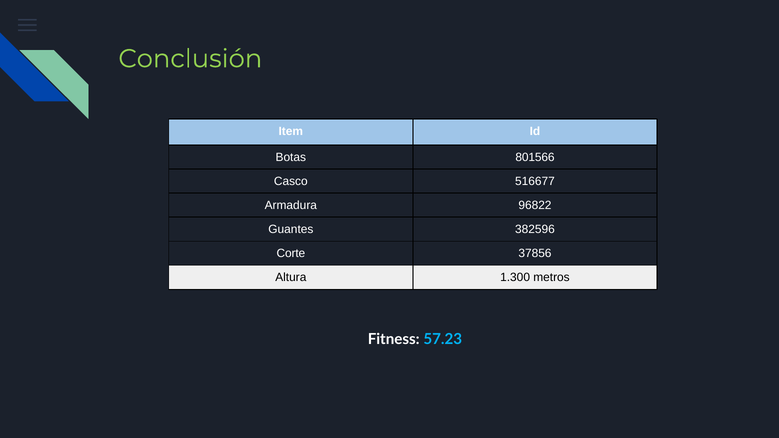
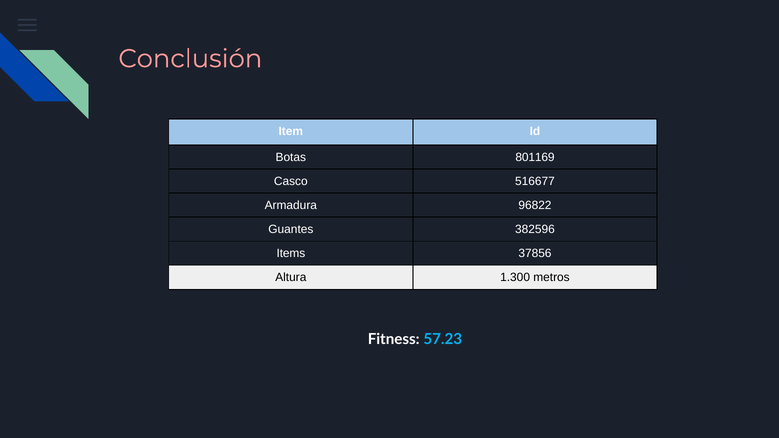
Conclusión colour: light green -> pink
801566: 801566 -> 801169
Corte: Corte -> Items
